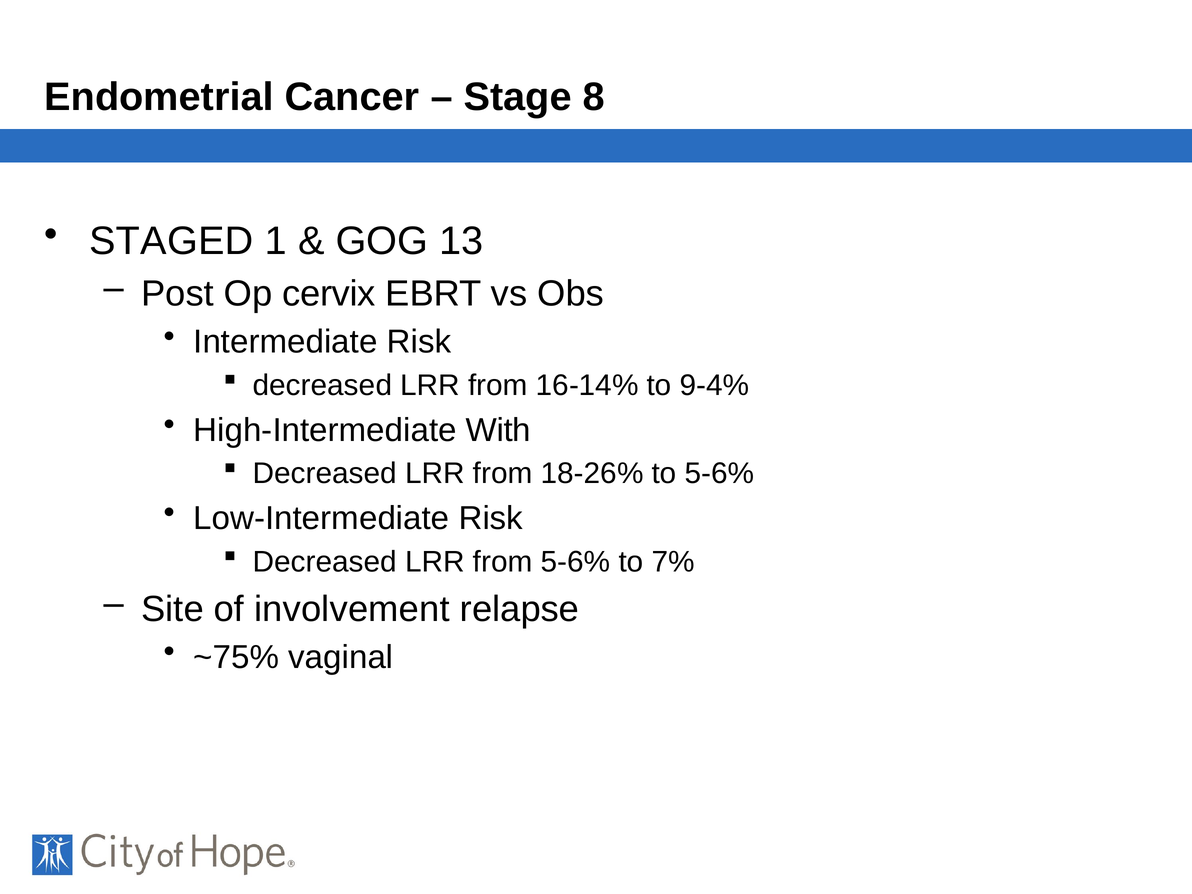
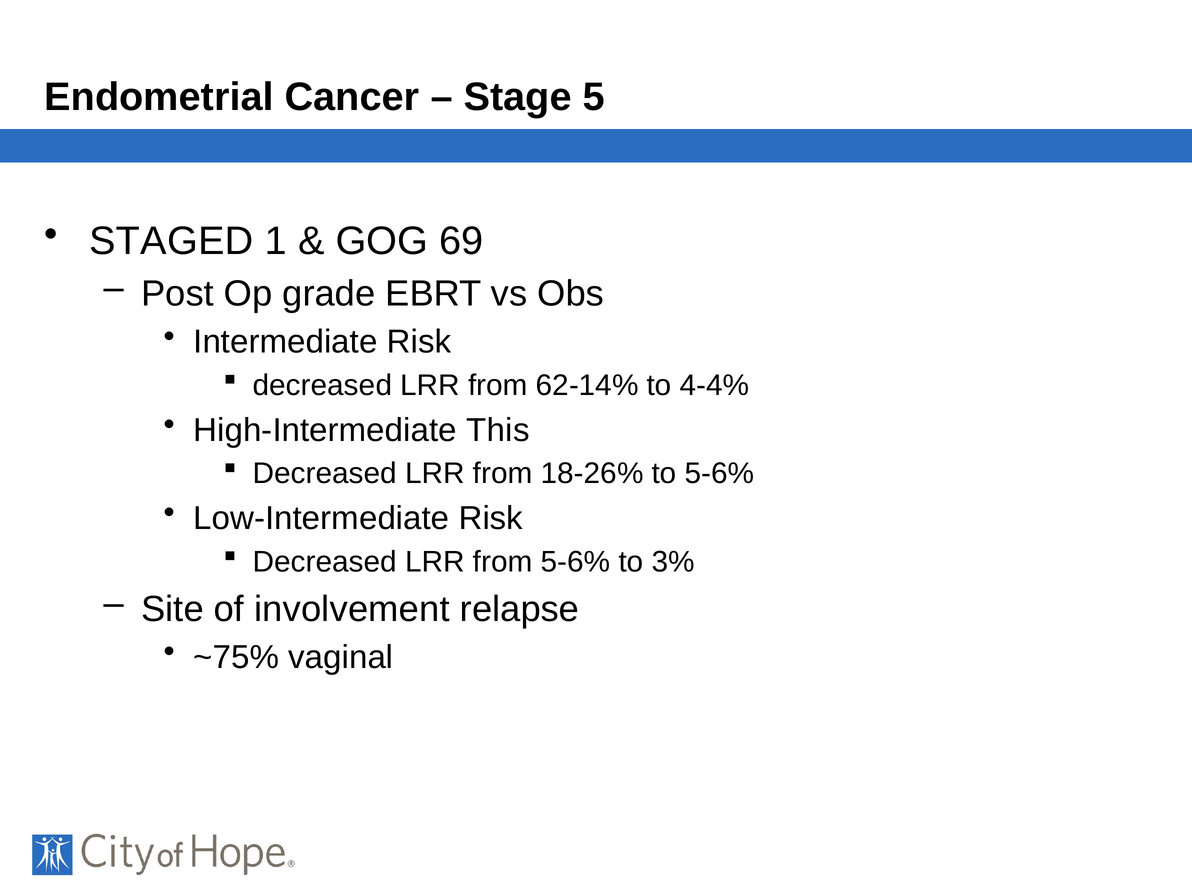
8: 8 -> 5
13: 13 -> 69
cervix: cervix -> grade
16-14%: 16-14% -> 62-14%
9-4%: 9-4% -> 4-4%
With: With -> This
7%: 7% -> 3%
